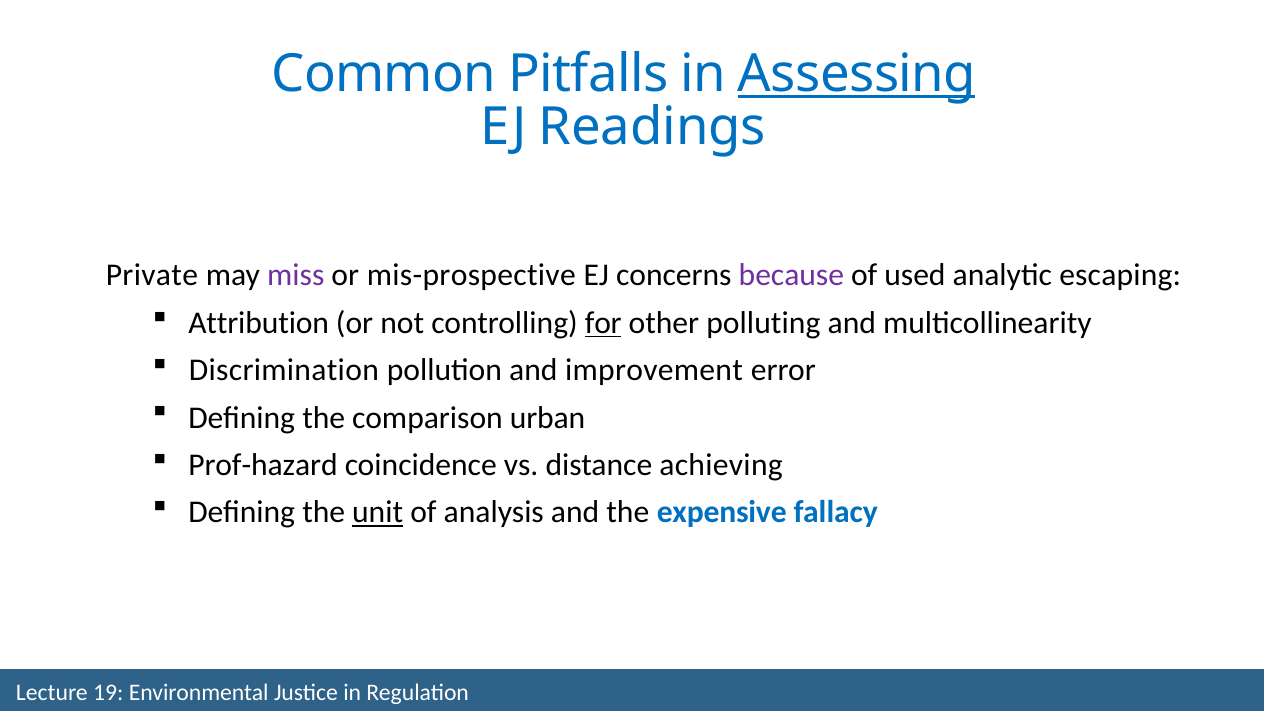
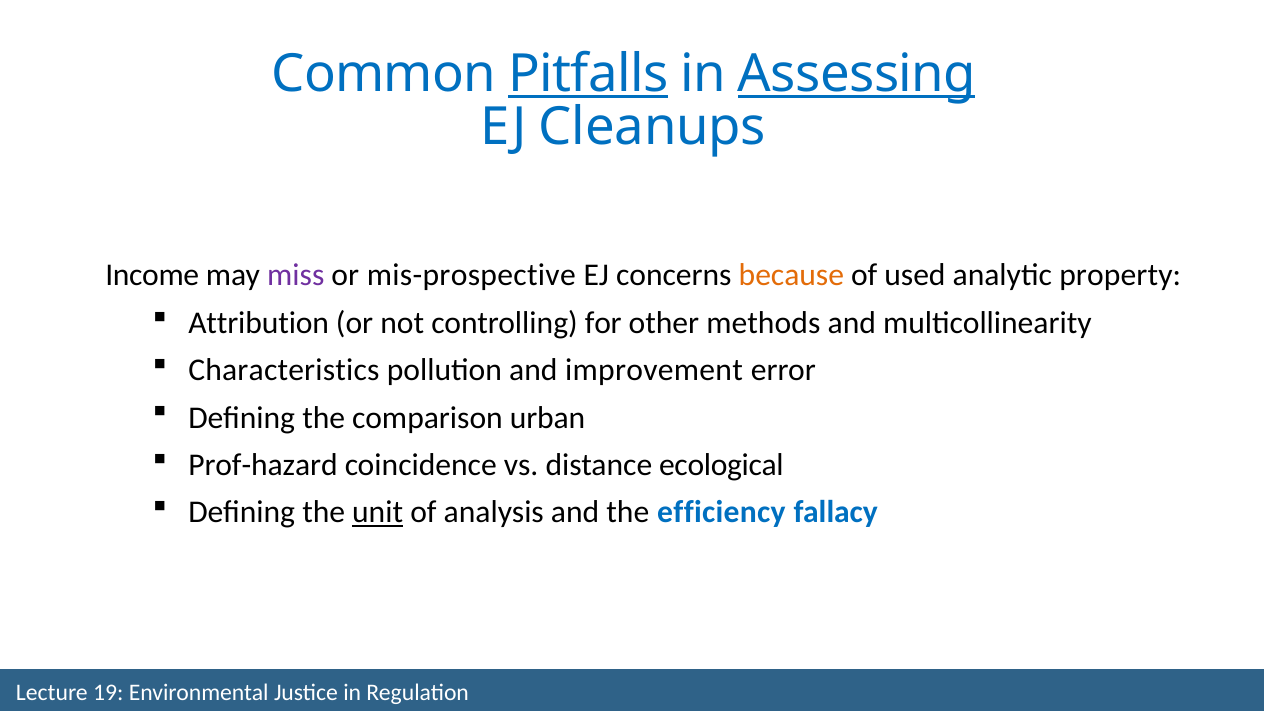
Pitfalls underline: none -> present
Readings: Readings -> Cleanups
Private: Private -> Income
because colour: purple -> orange
escaping: escaping -> property
for underline: present -> none
polluting: polluting -> methods
Discrimination: Discrimination -> Characteristics
achieving: achieving -> ecological
expensive: expensive -> efficiency
